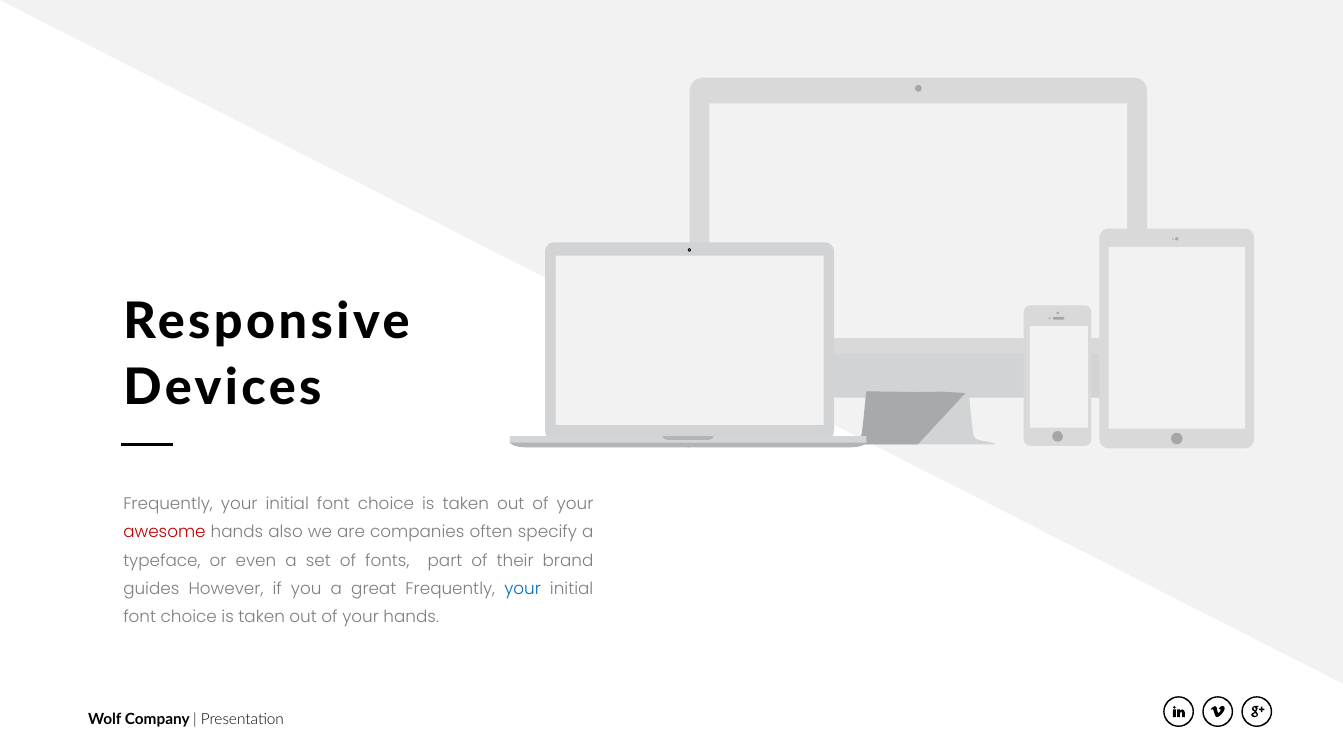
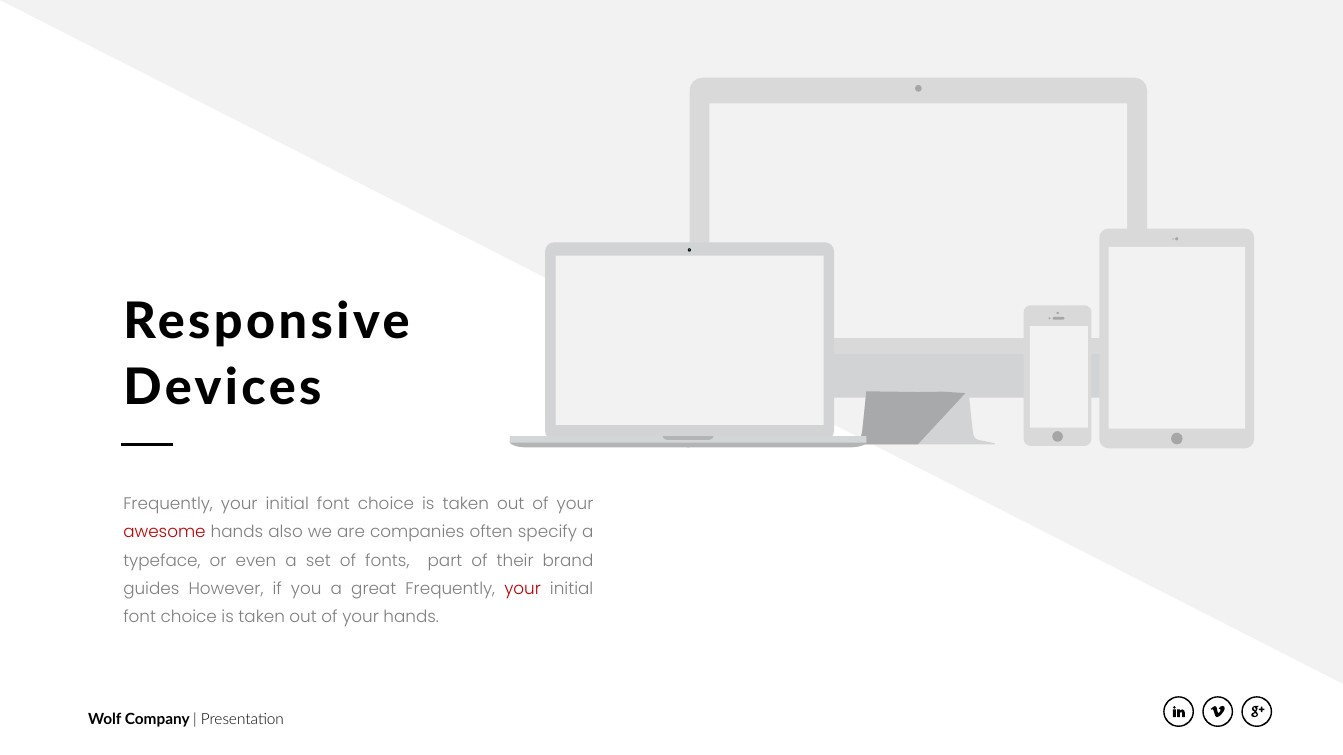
your at (523, 589) colour: blue -> red
